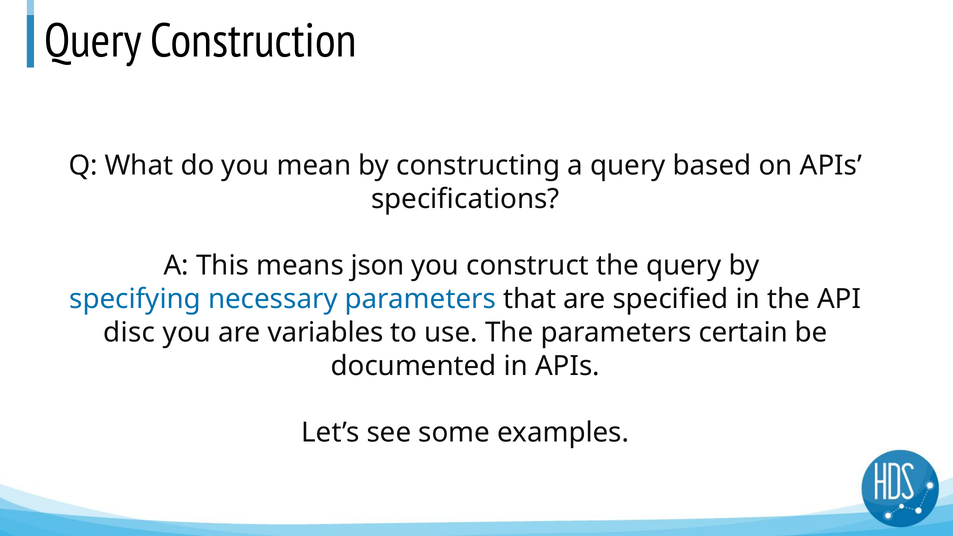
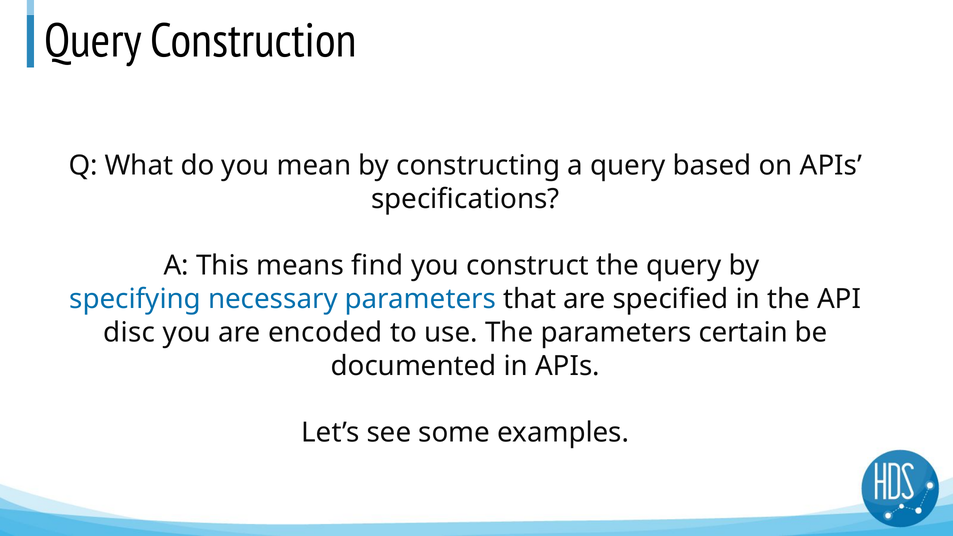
json: json -> find
variables: variables -> encoded
